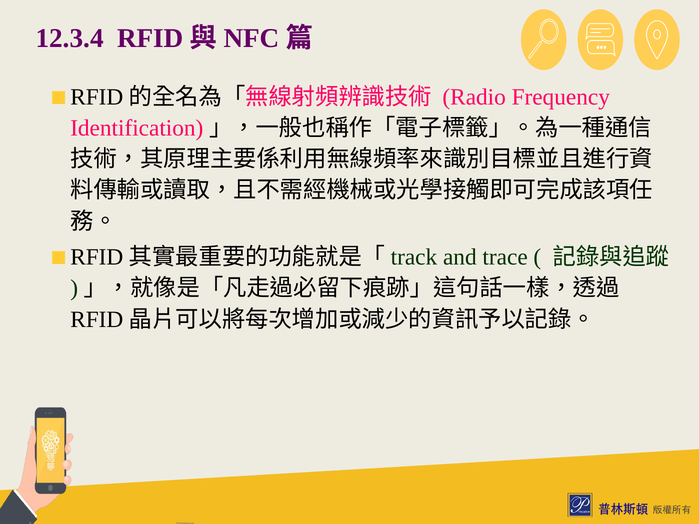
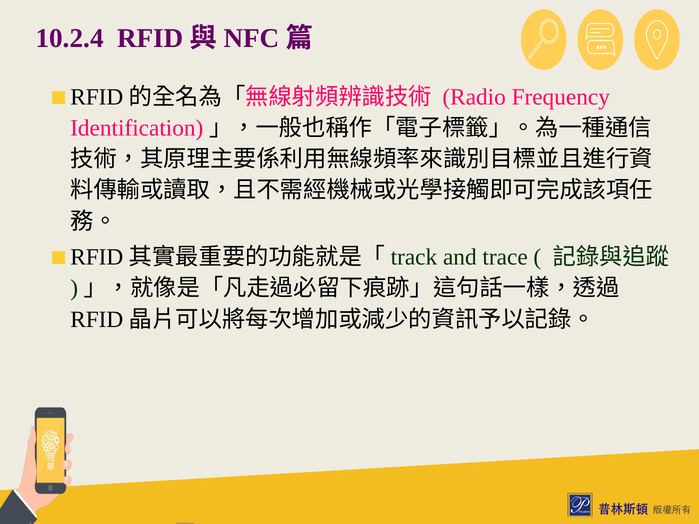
12.3.4: 12.3.4 -> 10.2.4
